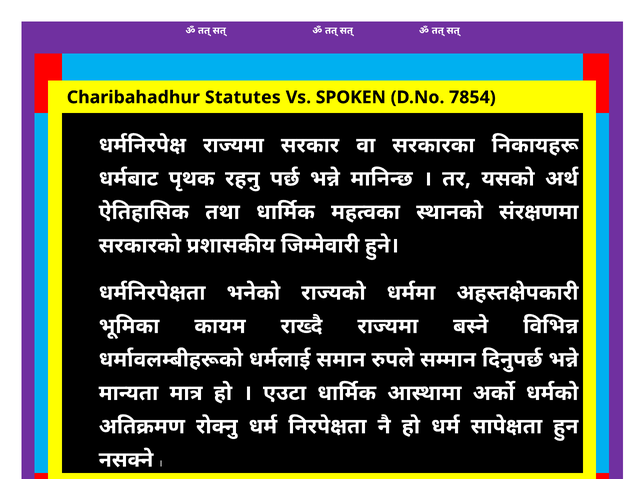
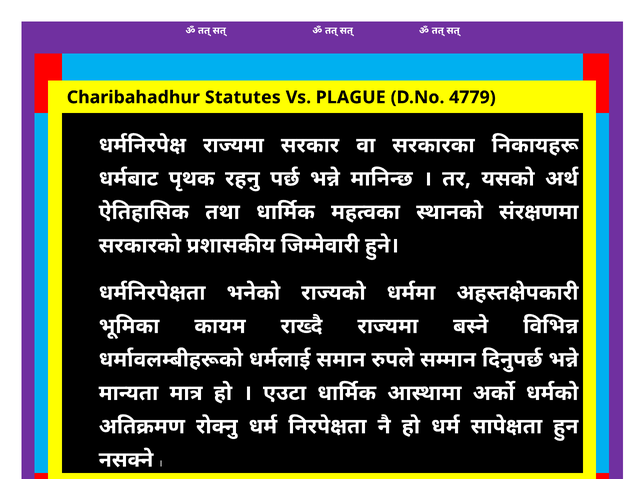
SPOKEN: SPOKEN -> PLAGUE
7854: 7854 -> 4779
